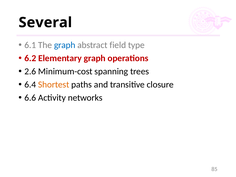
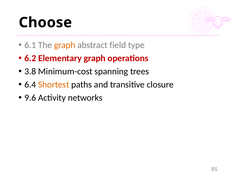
Several: Several -> Choose
graph at (65, 45) colour: blue -> orange
2.6: 2.6 -> 3.8
6.6: 6.6 -> 9.6
